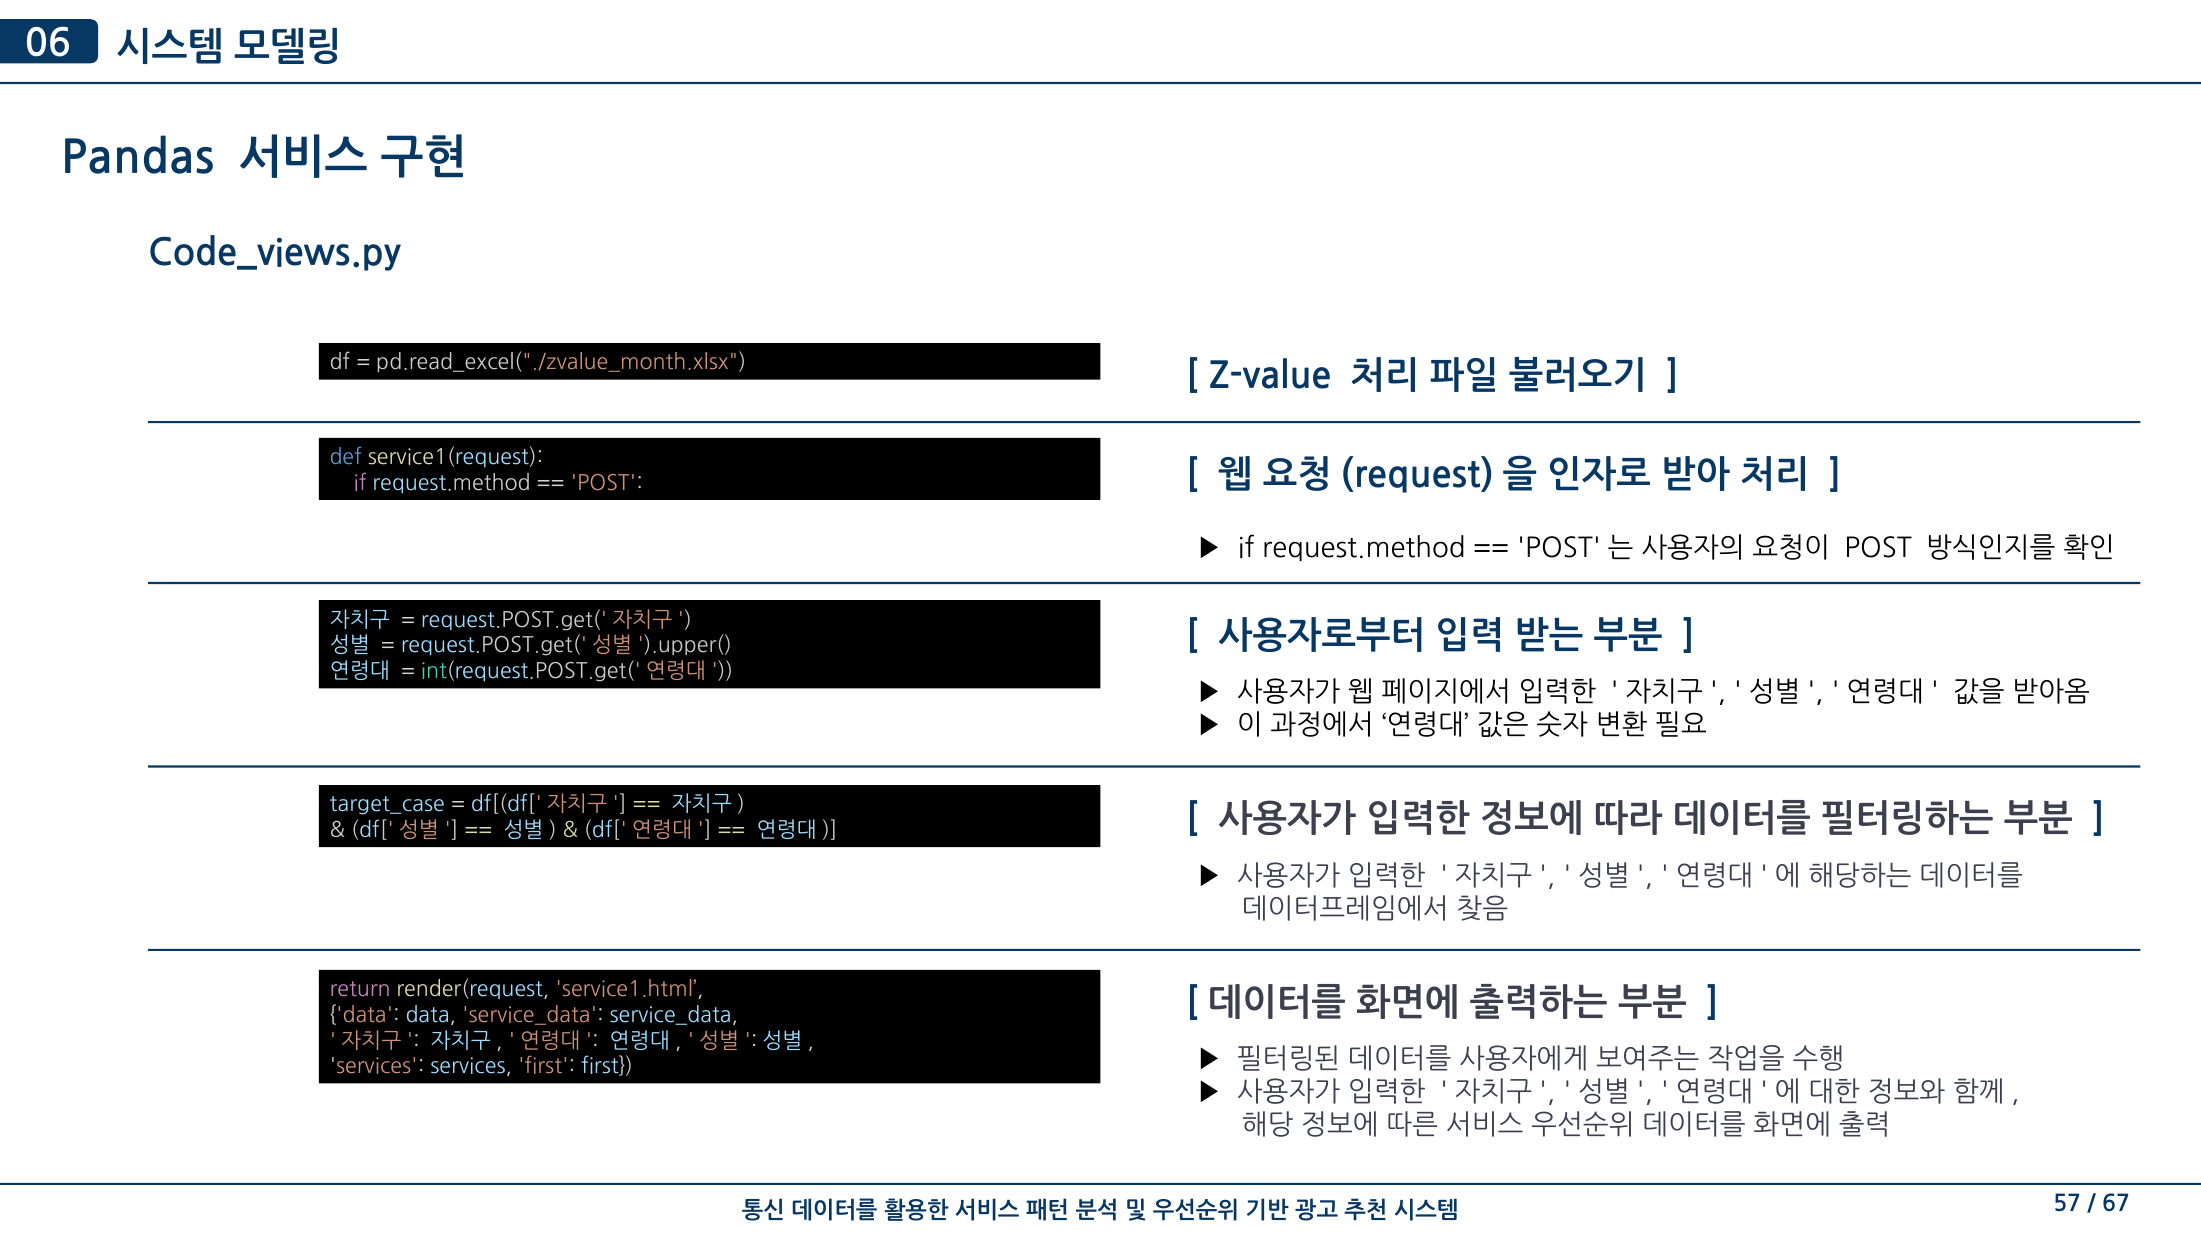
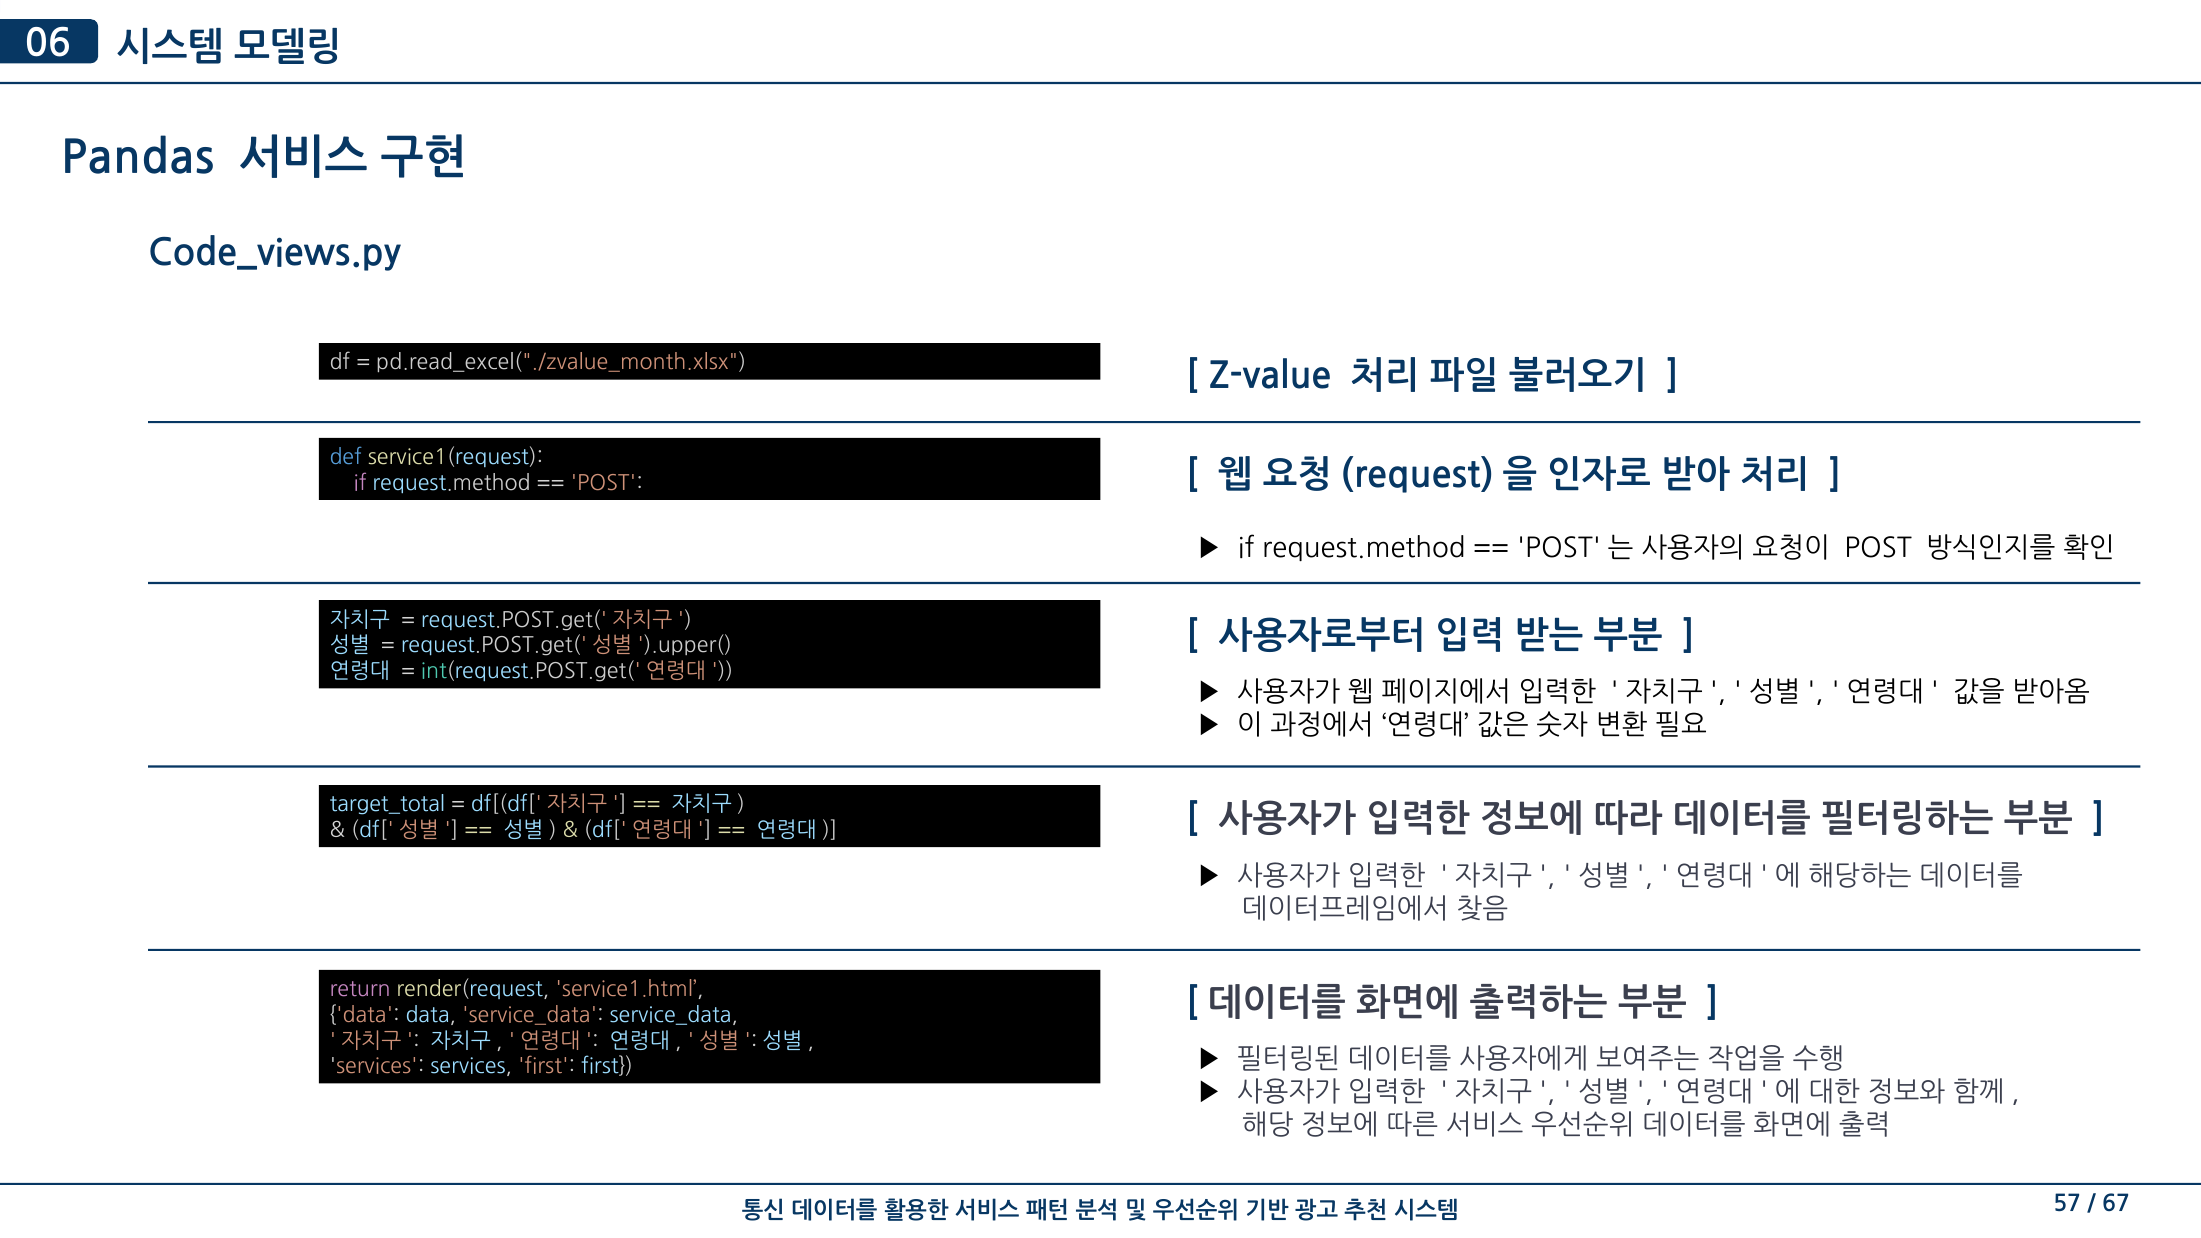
target_case: target_case -> target_total
